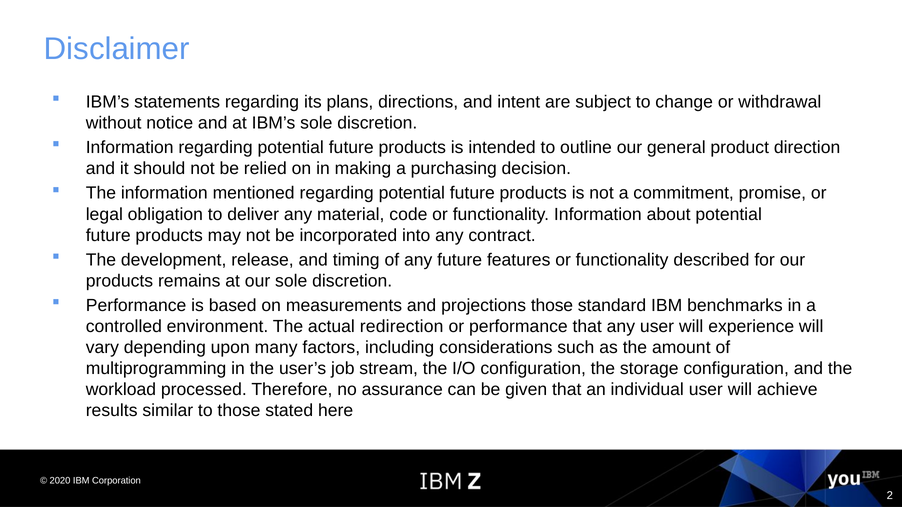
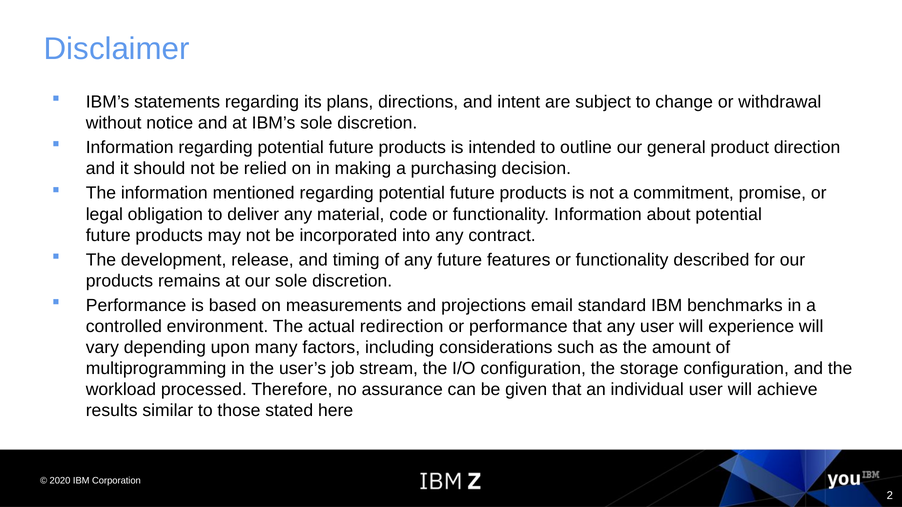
projections those: those -> email
